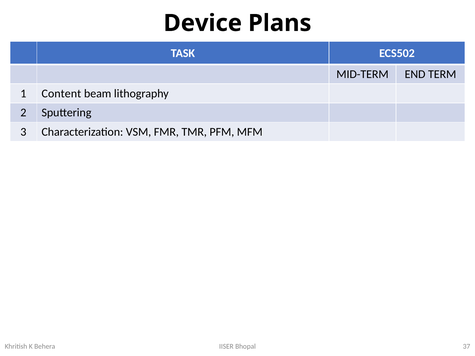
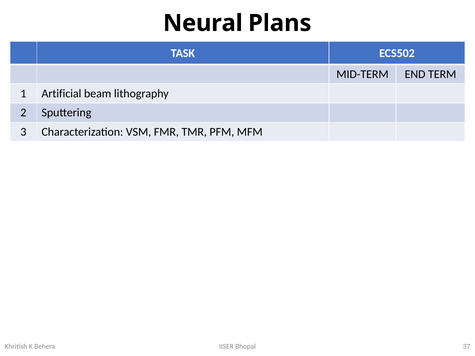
Device: Device -> Neural
Content: Content -> Artificial
